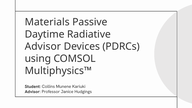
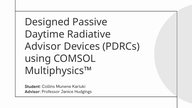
Materials: Materials -> Designed
